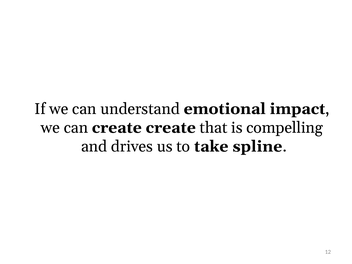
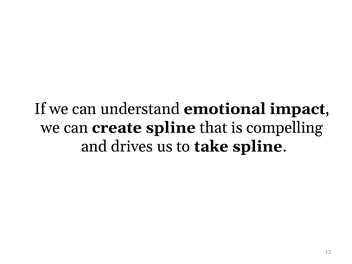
create create: create -> spline
